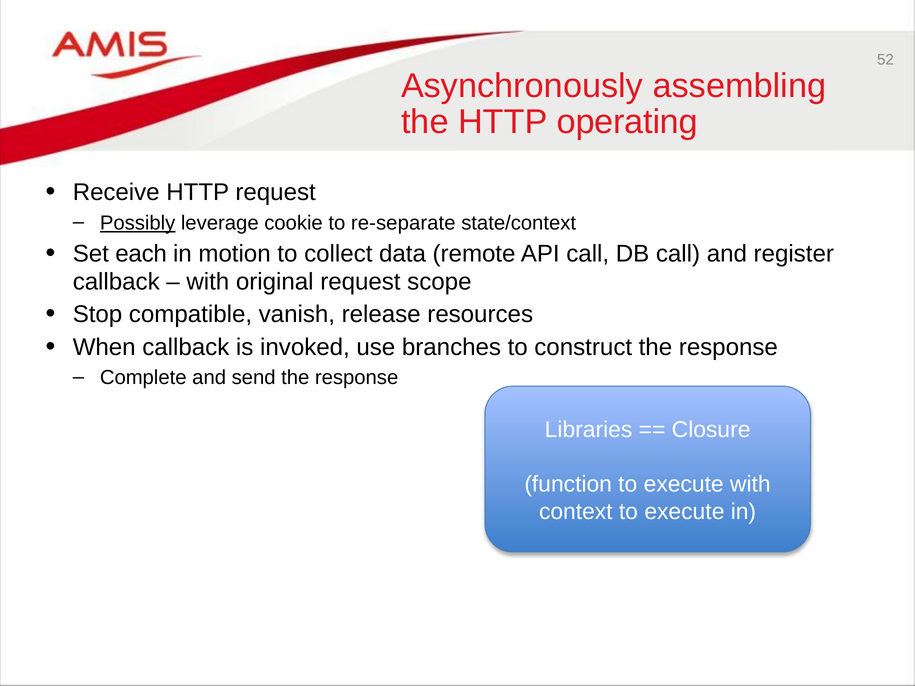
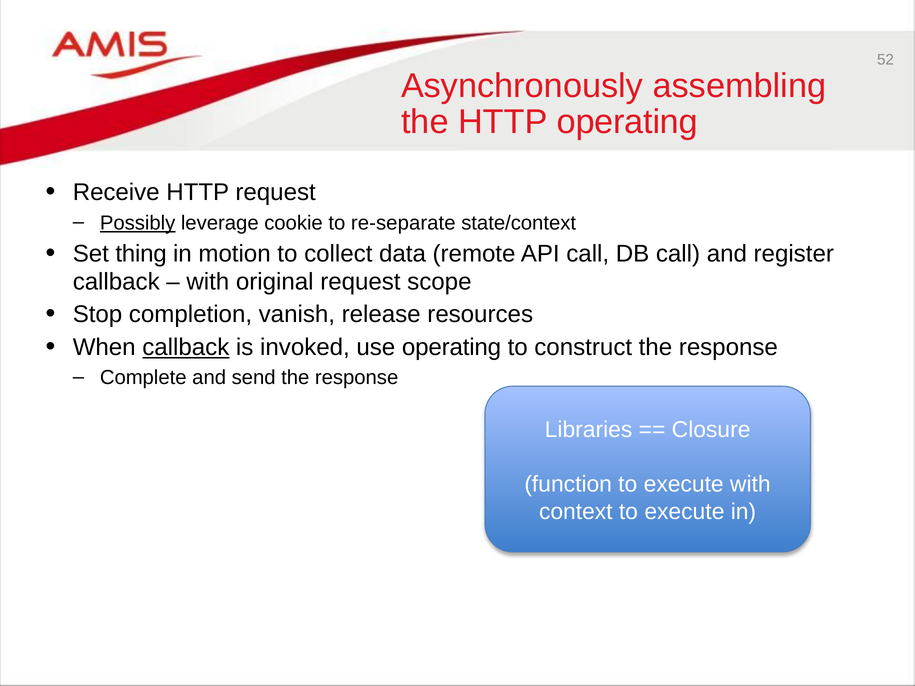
each: each -> thing
compatible: compatible -> completion
callback at (186, 347) underline: none -> present
use branches: branches -> operating
